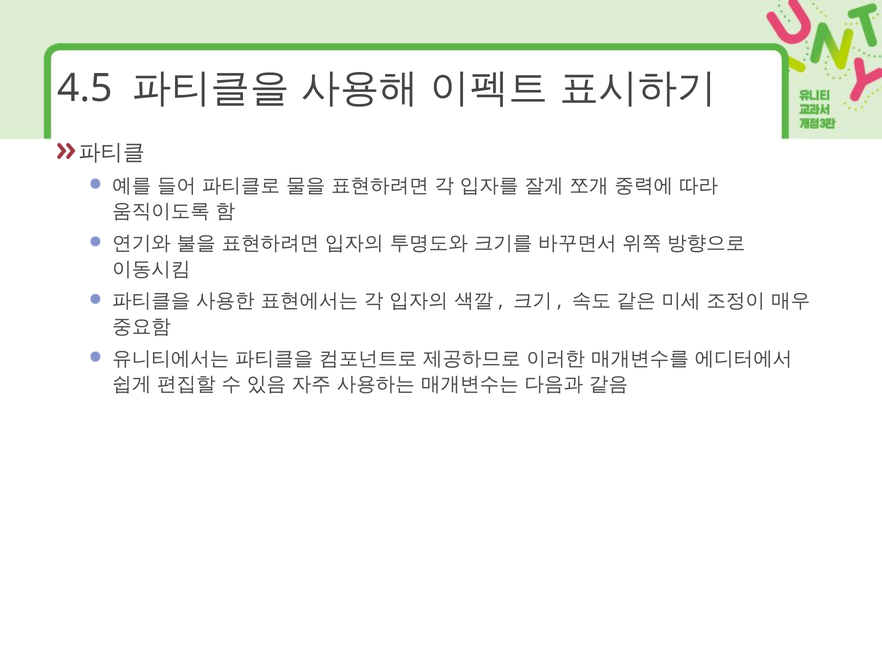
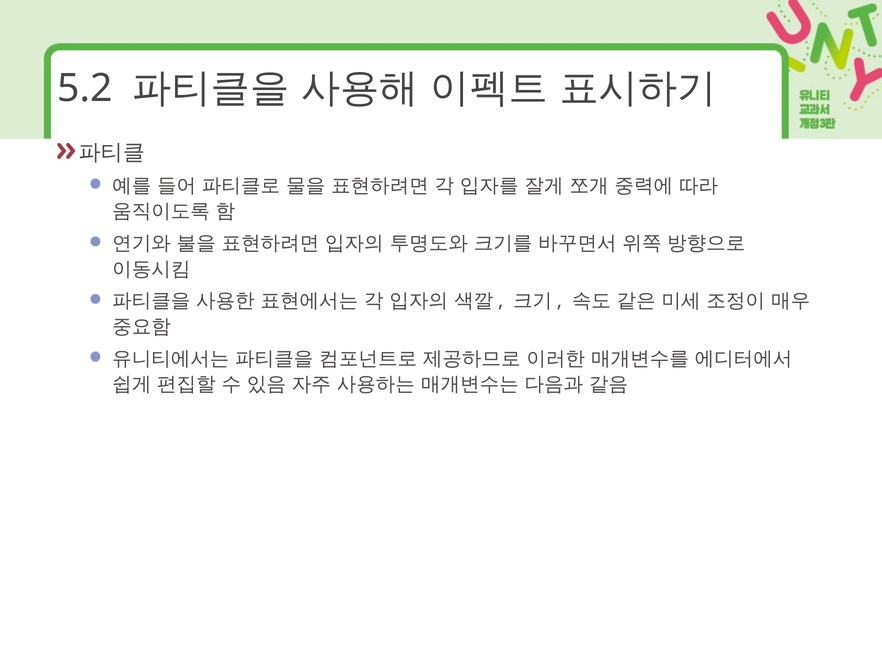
4.5: 4.5 -> 5.2
